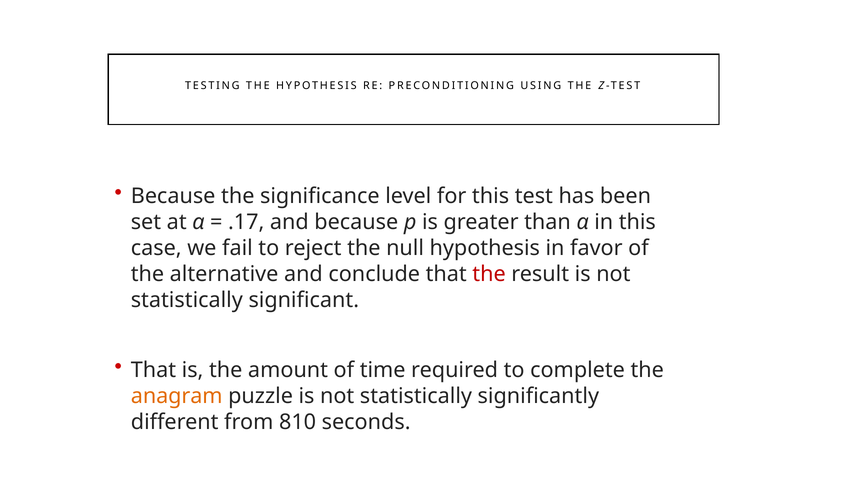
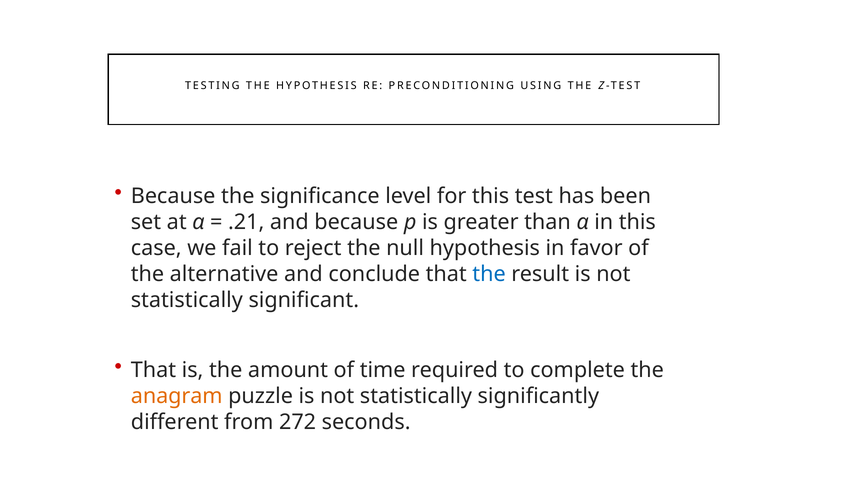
.17: .17 -> .21
the at (489, 274) colour: red -> blue
810: 810 -> 272
